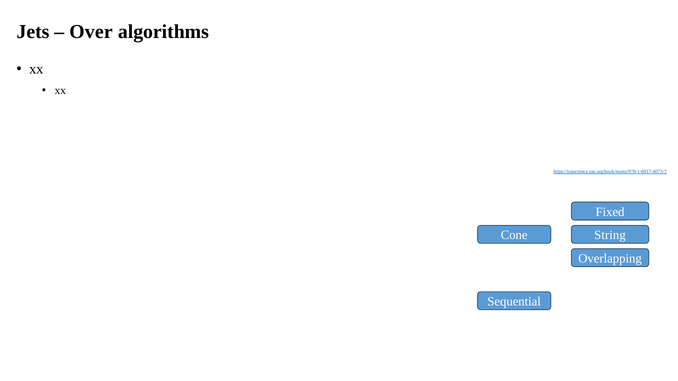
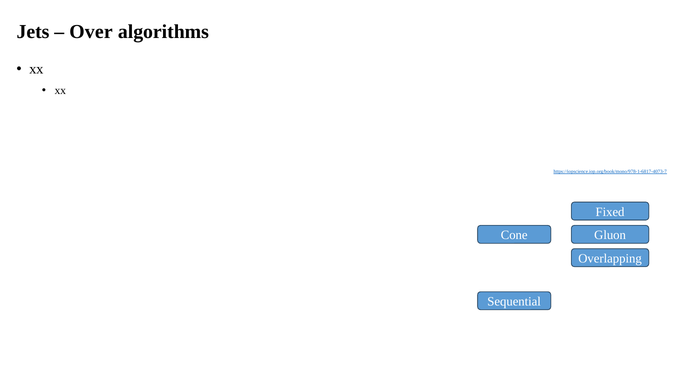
String: String -> Gluon
